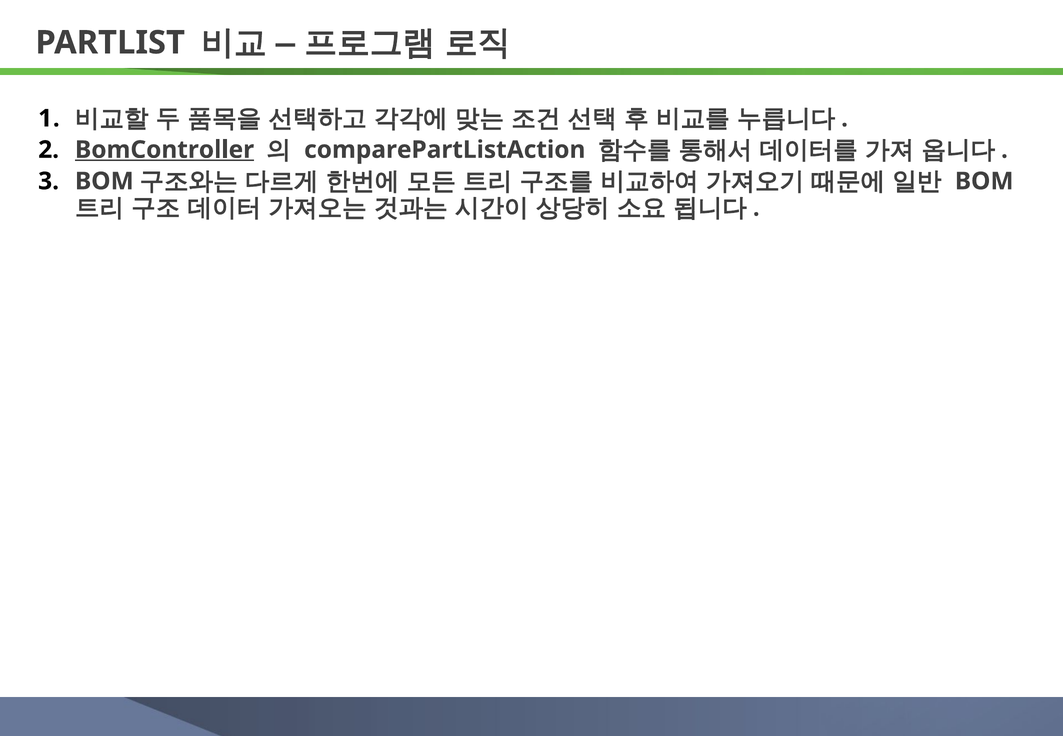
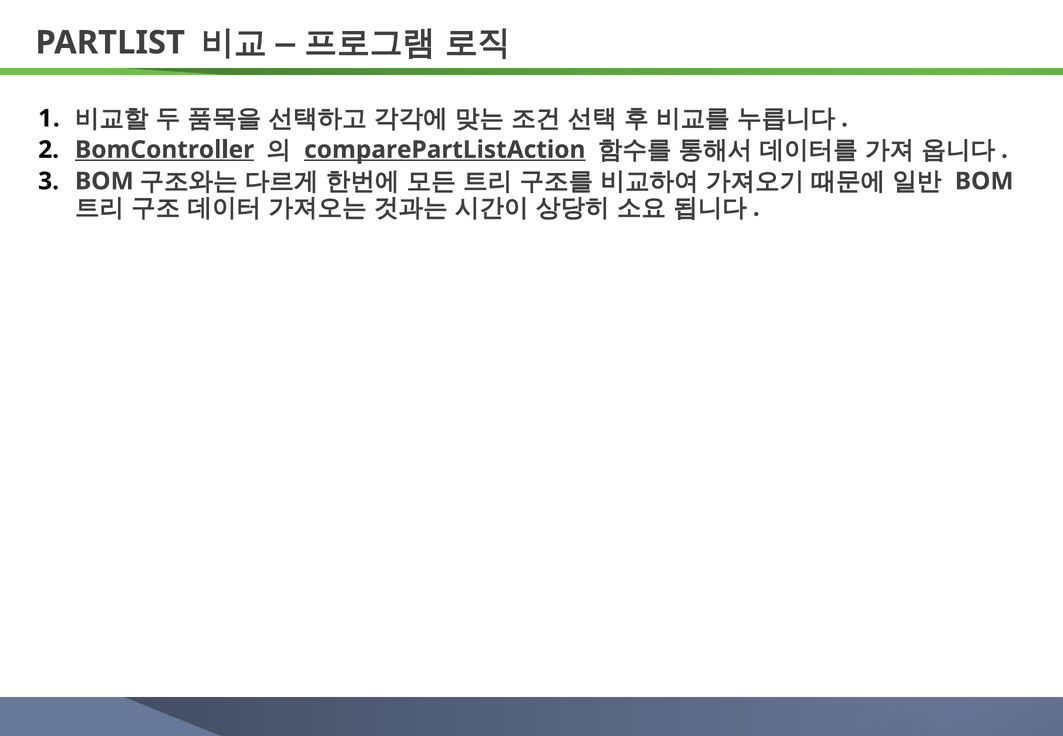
comparePartListAction underline: none -> present
